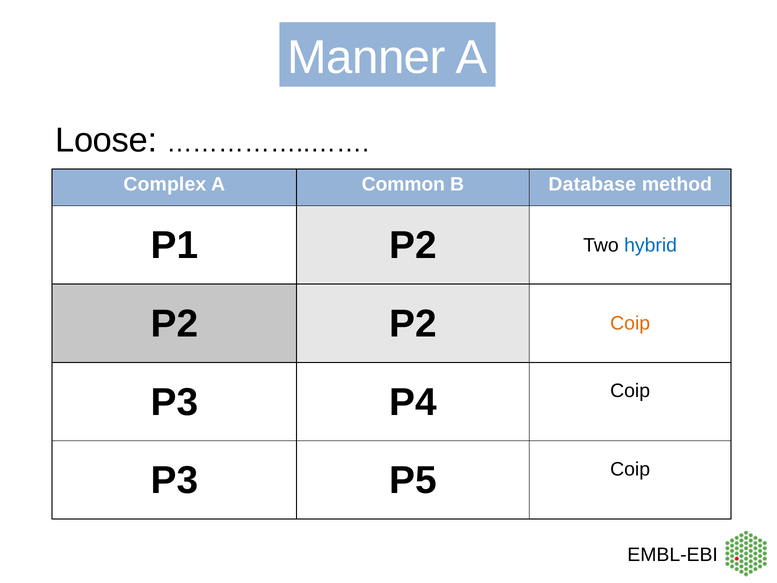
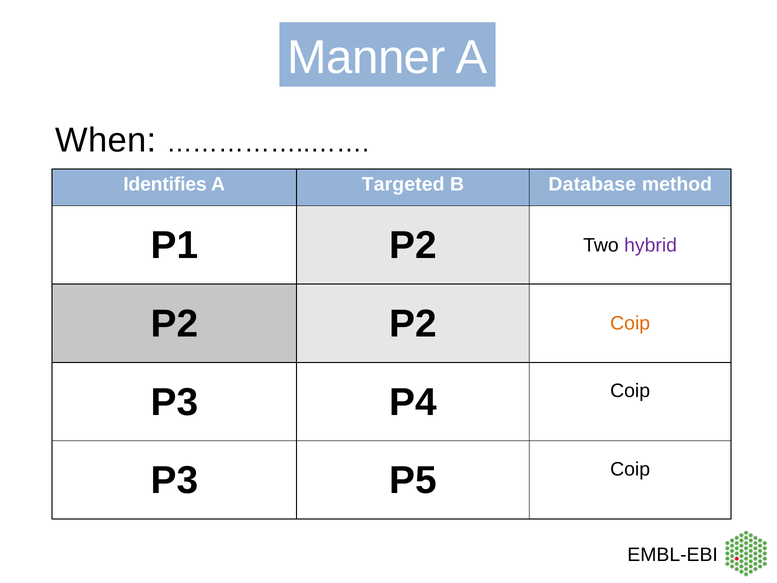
Loose: Loose -> When
Complex: Complex -> Identifies
Common: Common -> Targeted
hybrid colour: blue -> purple
